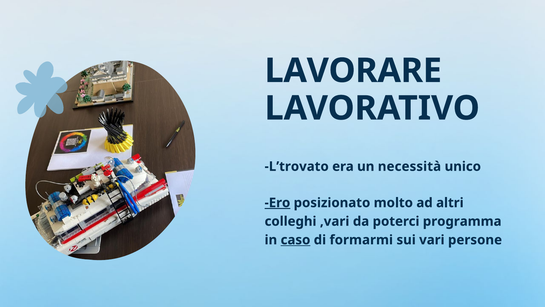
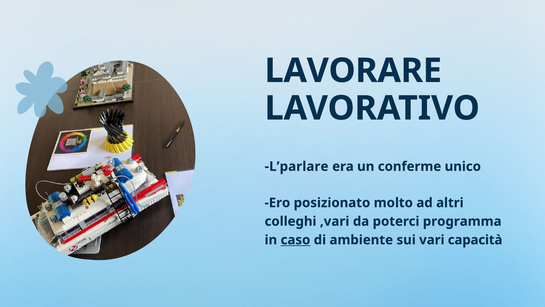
L’trovato: L’trovato -> L’parlare
necessità: necessità -> conferme
Ero underline: present -> none
formarmi: formarmi -> ambiente
persone: persone -> capacità
